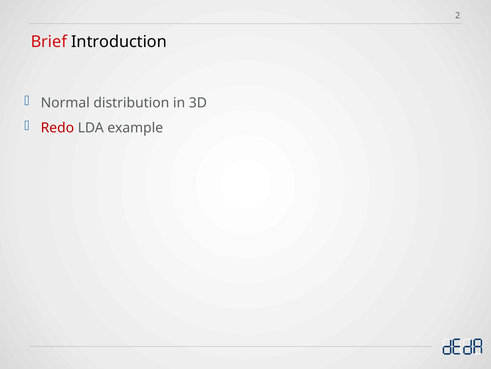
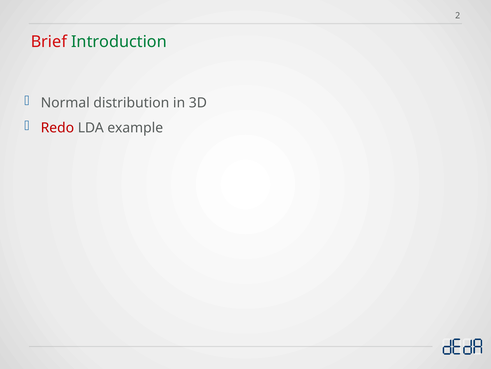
Introduction colour: black -> green
